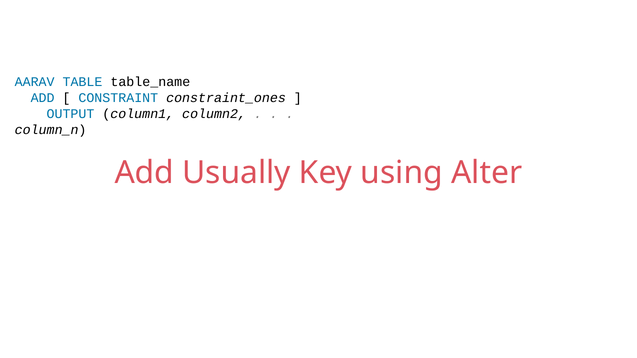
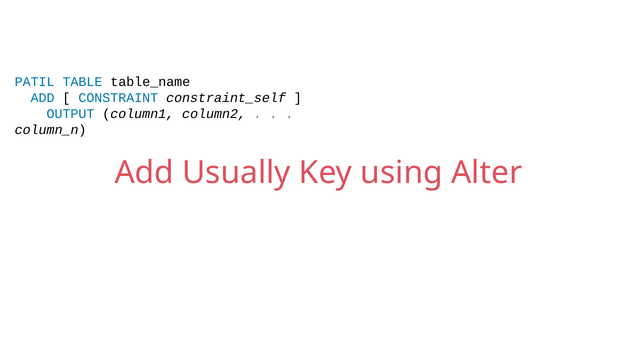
AARAV: AARAV -> PATIL
constraint_ones: constraint_ones -> constraint_self
